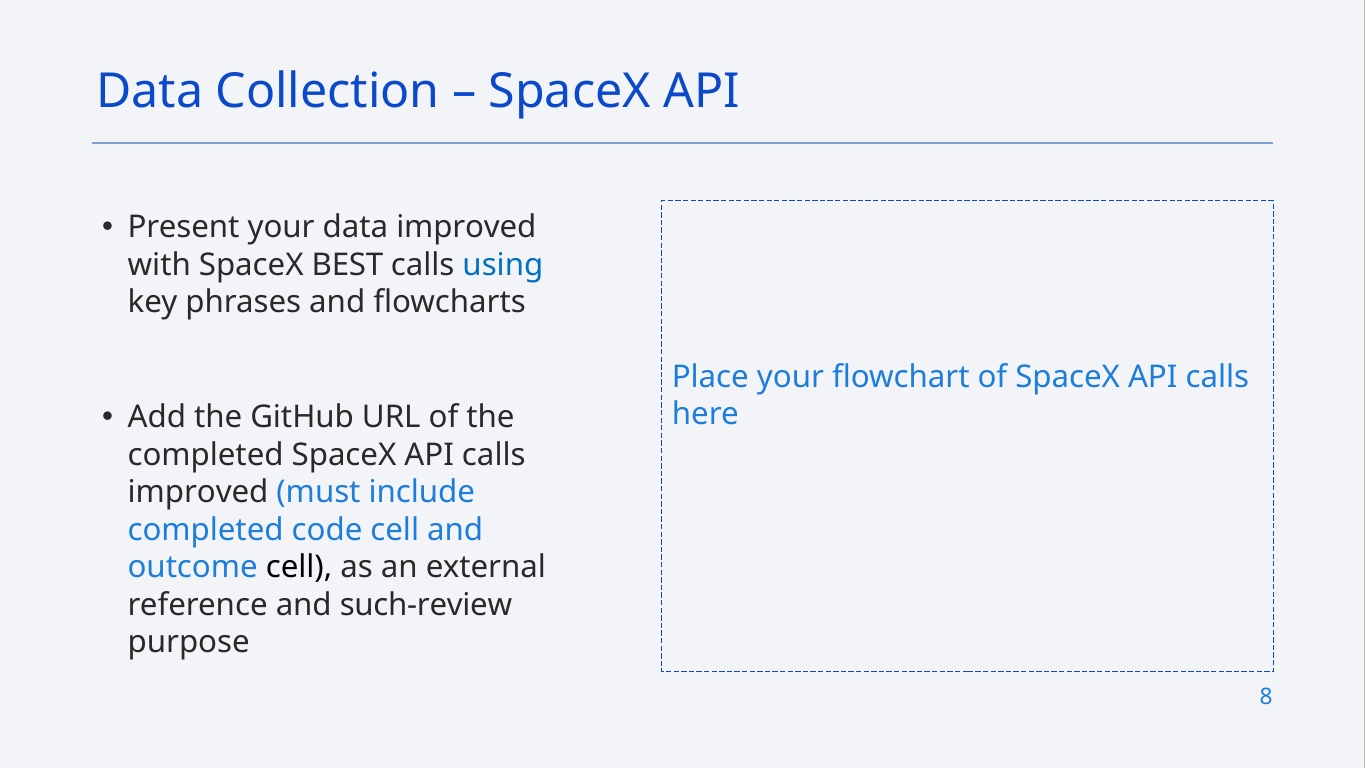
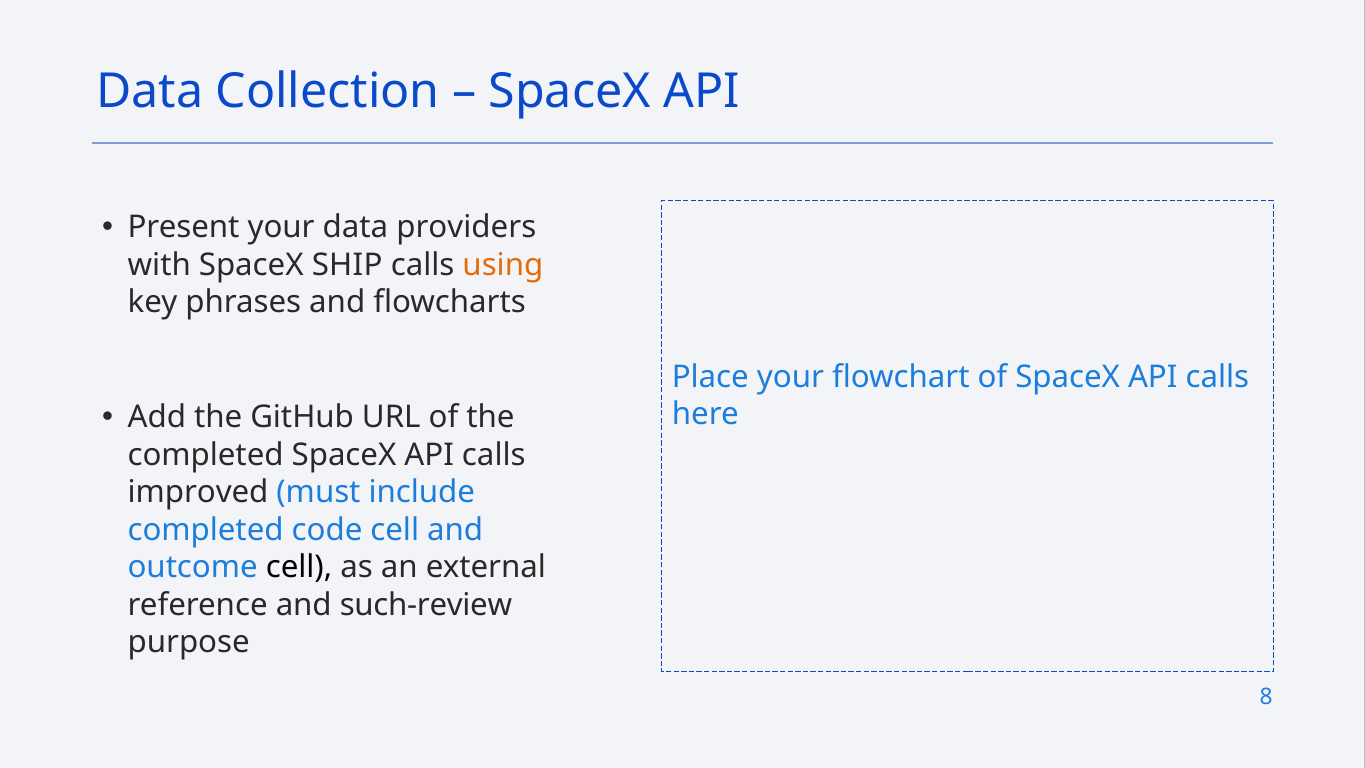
data improved: improved -> providers
BEST: BEST -> SHIP
using colour: blue -> orange
